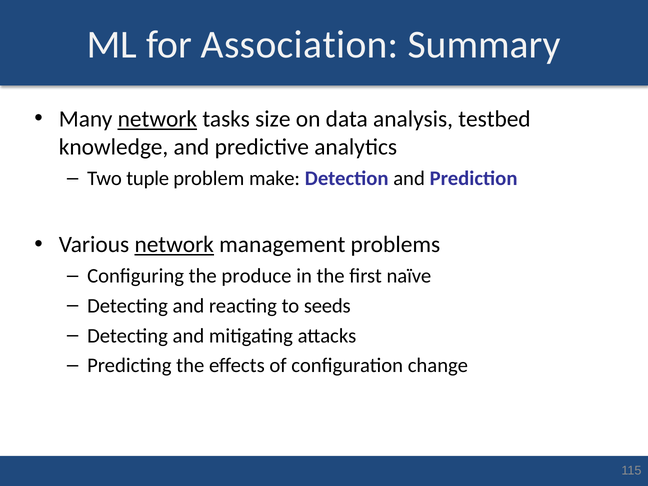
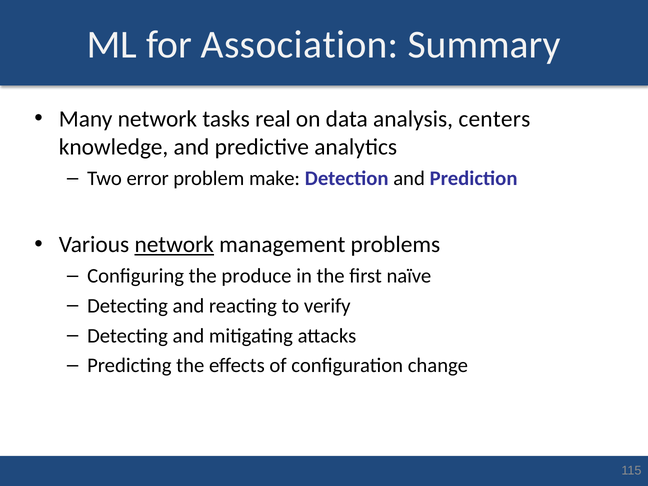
network at (157, 119) underline: present -> none
size: size -> real
testbed: testbed -> centers
tuple: tuple -> error
seeds: seeds -> verify
